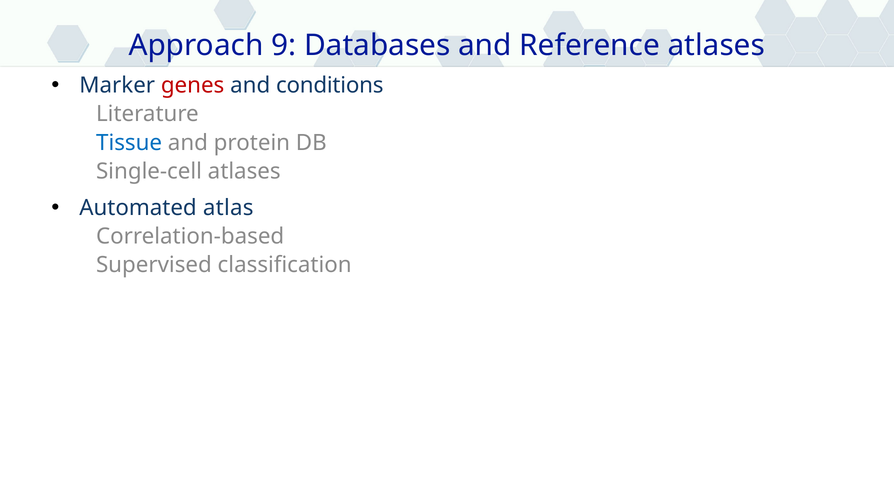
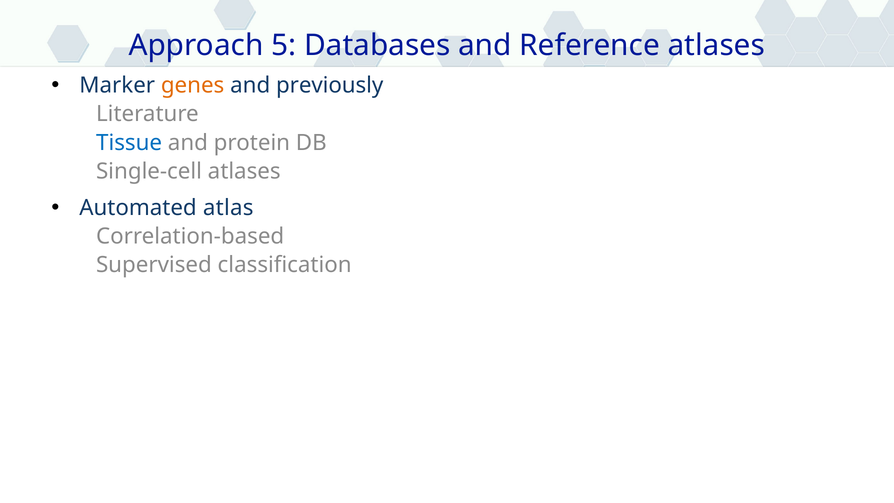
9: 9 -> 5
genes colour: red -> orange
conditions: conditions -> previously
